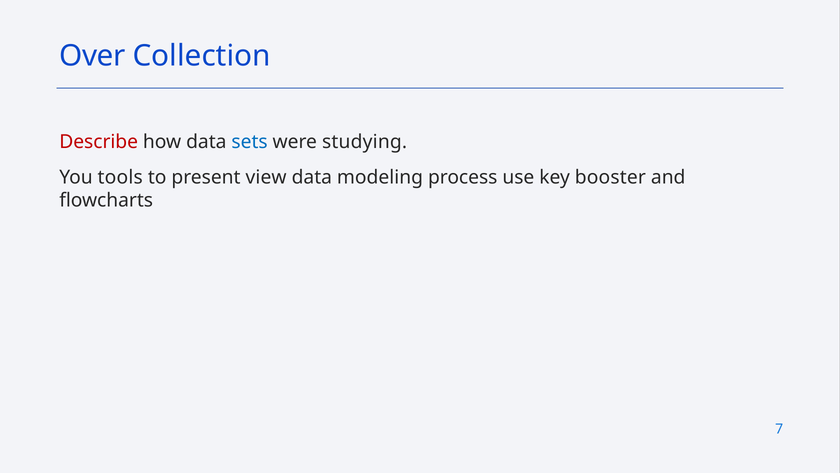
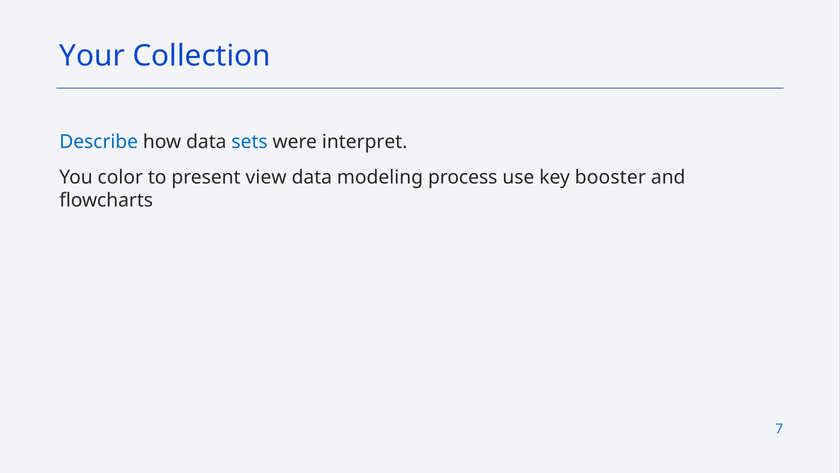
Over: Over -> Your
Describe colour: red -> blue
studying: studying -> interpret
tools: tools -> color
